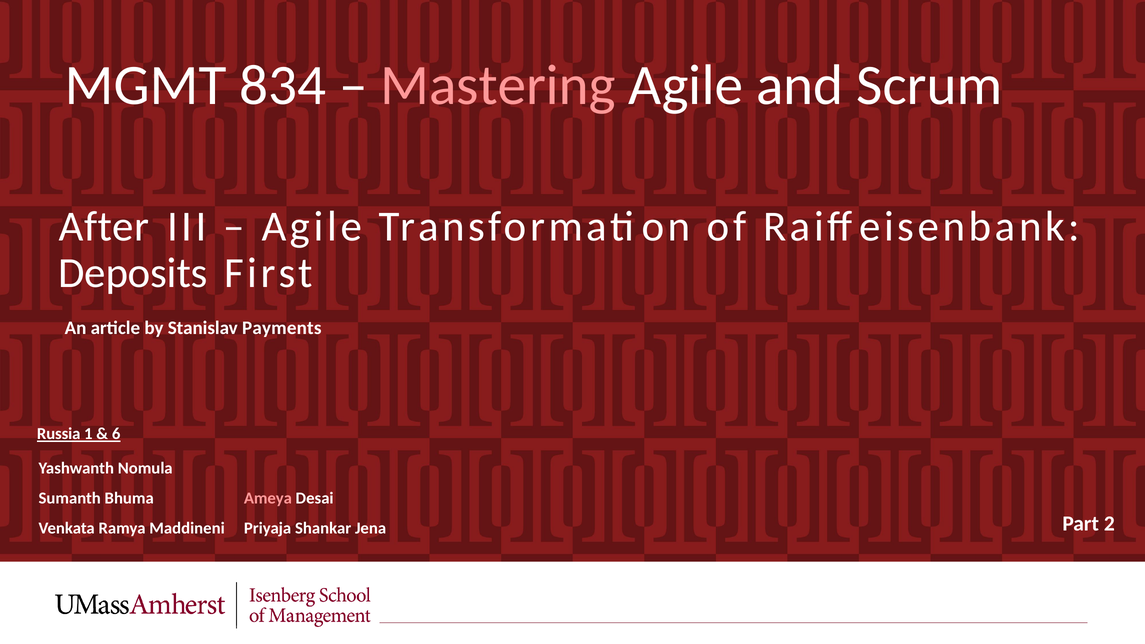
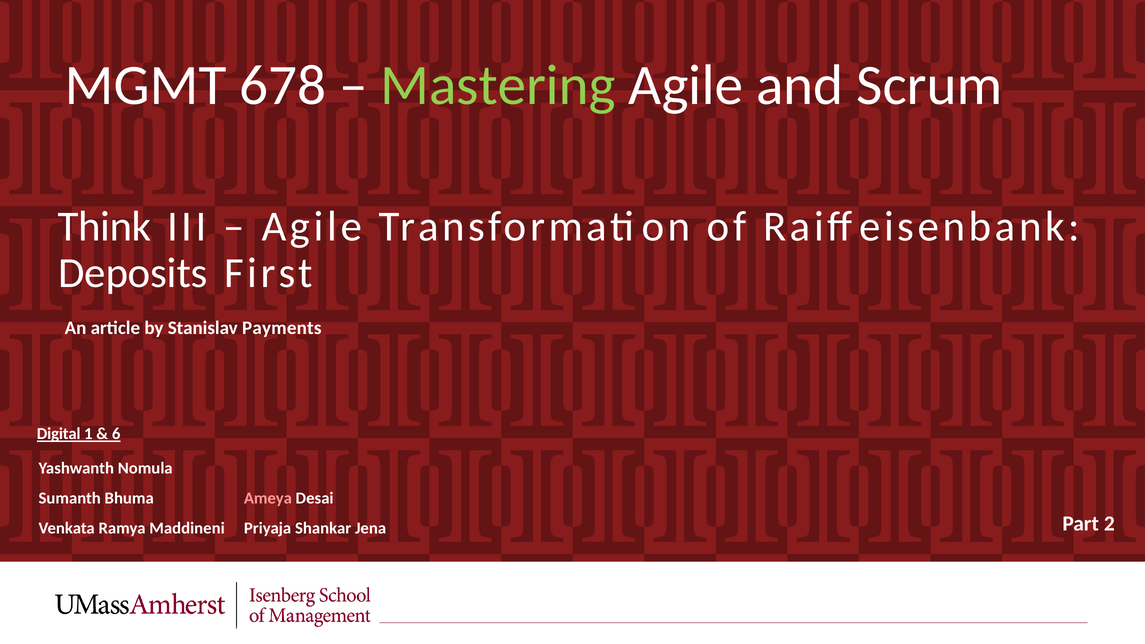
834: 834 -> 678
Mastering colour: pink -> light green
After: After -> Think
Russia: Russia -> Digital
